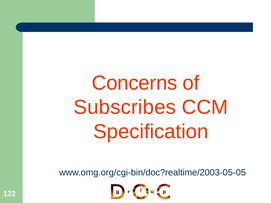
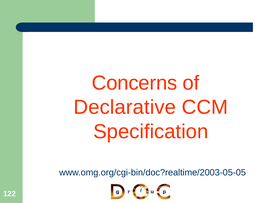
Subscribes: Subscribes -> Declarative
